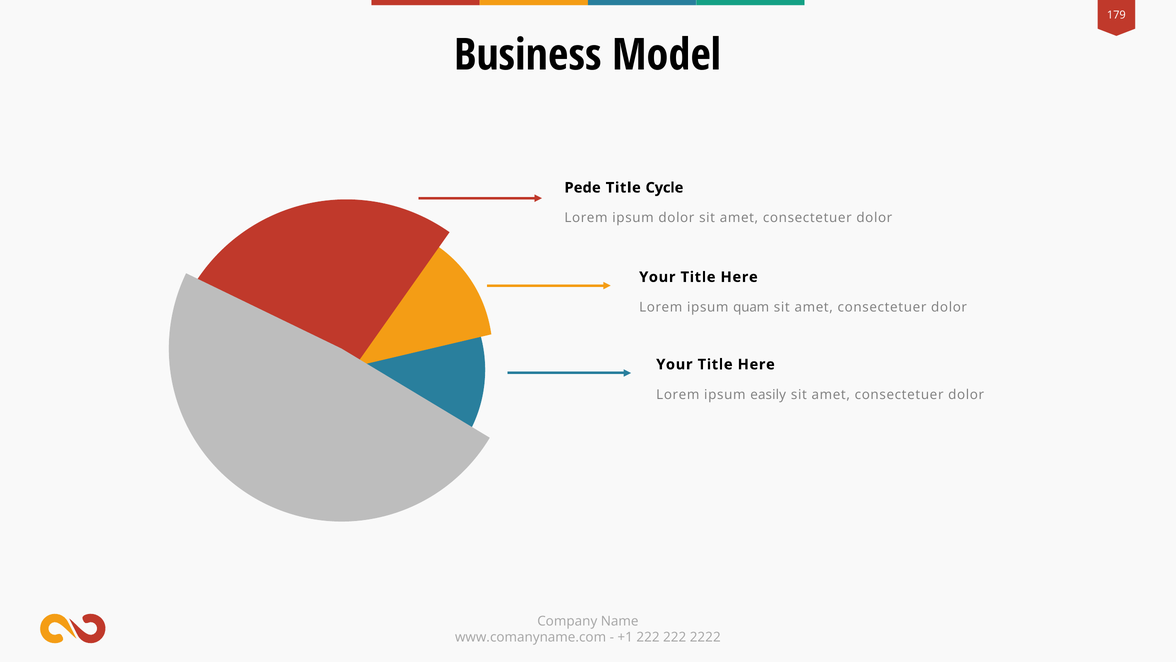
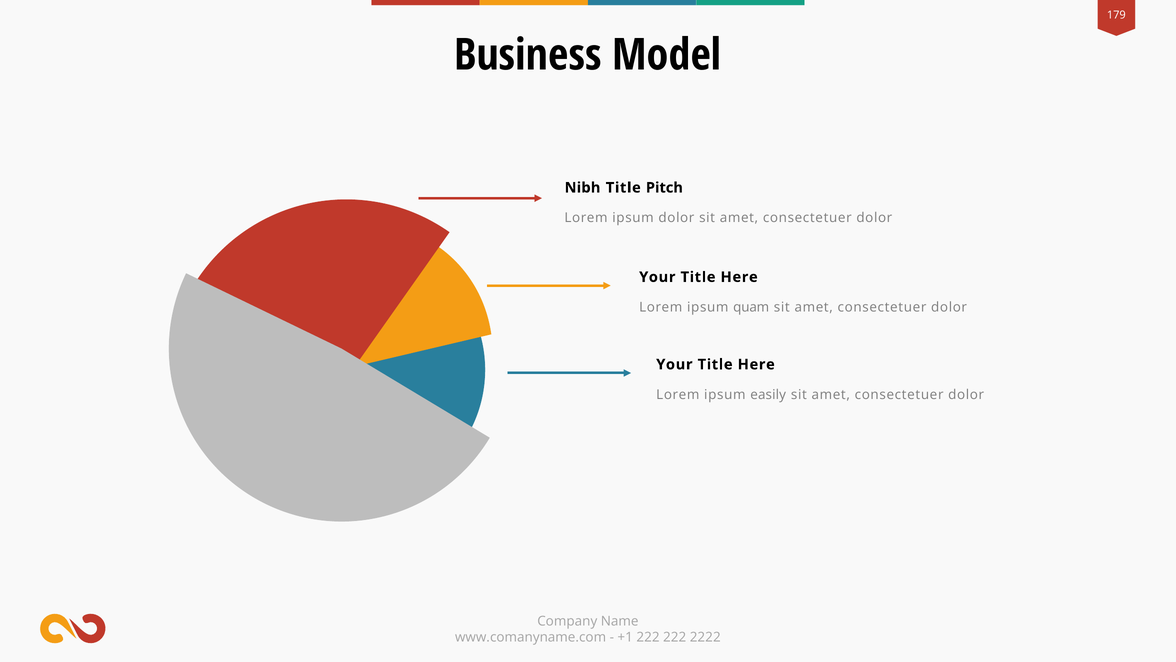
Pede: Pede -> Nibh
Cycle: Cycle -> Pitch
